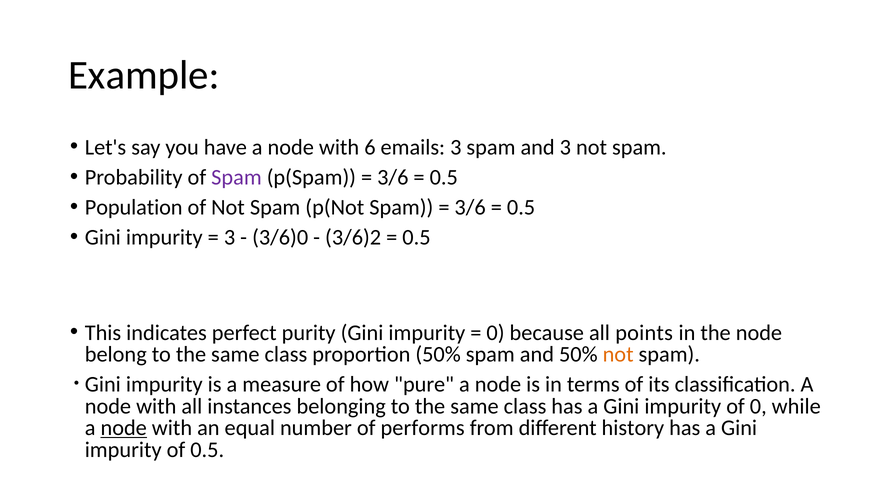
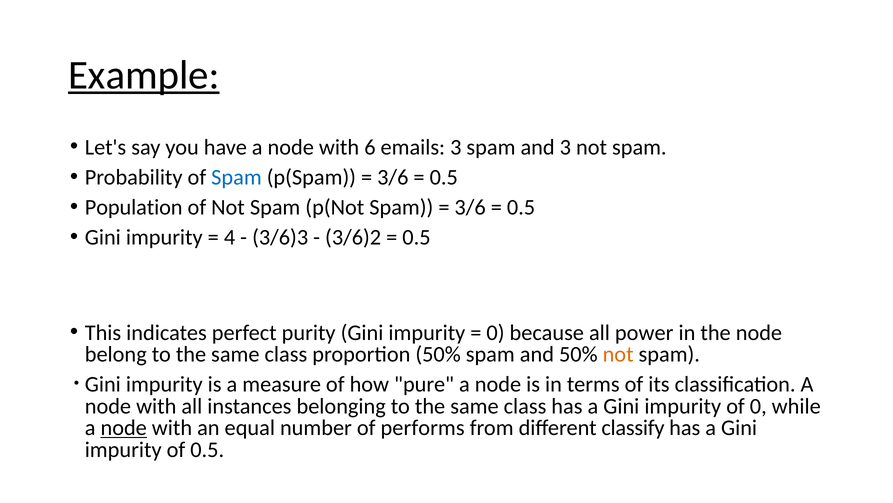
Example underline: none -> present
Spam at (236, 177) colour: purple -> blue
3 at (230, 237): 3 -> 4
3/6)0: 3/6)0 -> 3/6)3
points: points -> power
history: history -> classify
